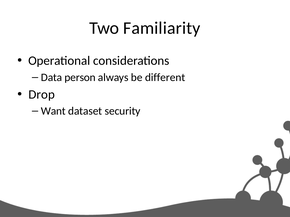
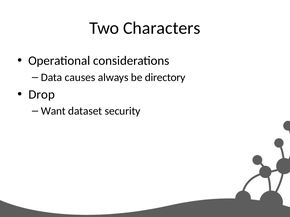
Familiarity: Familiarity -> Characters
person: person -> causes
different: different -> directory
